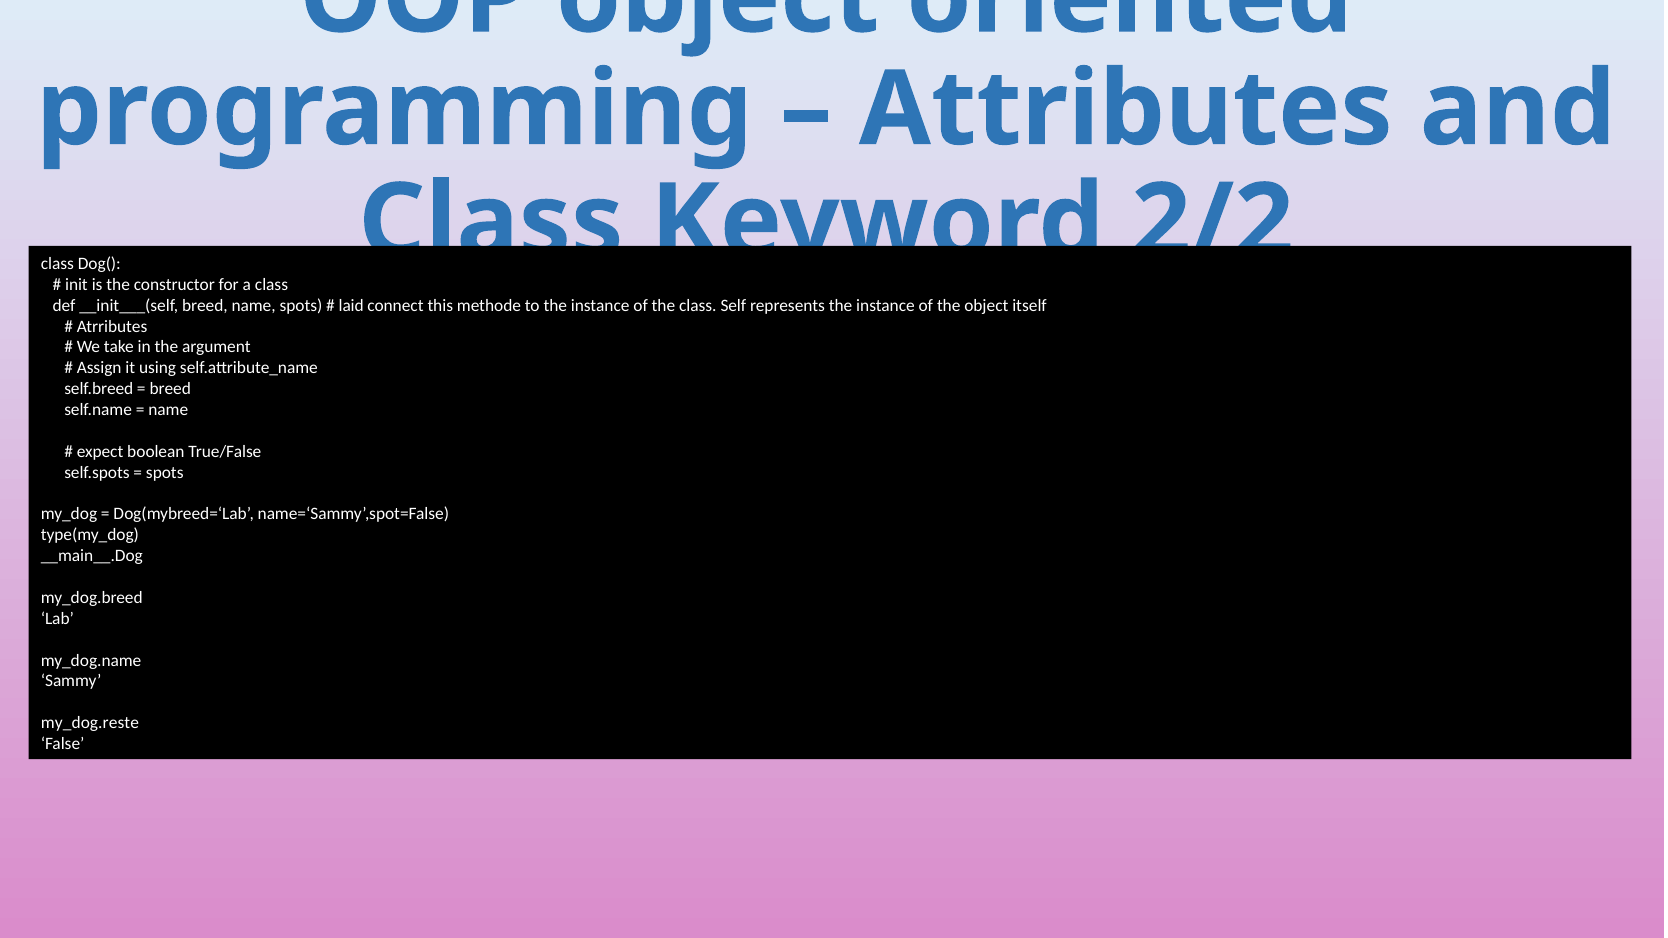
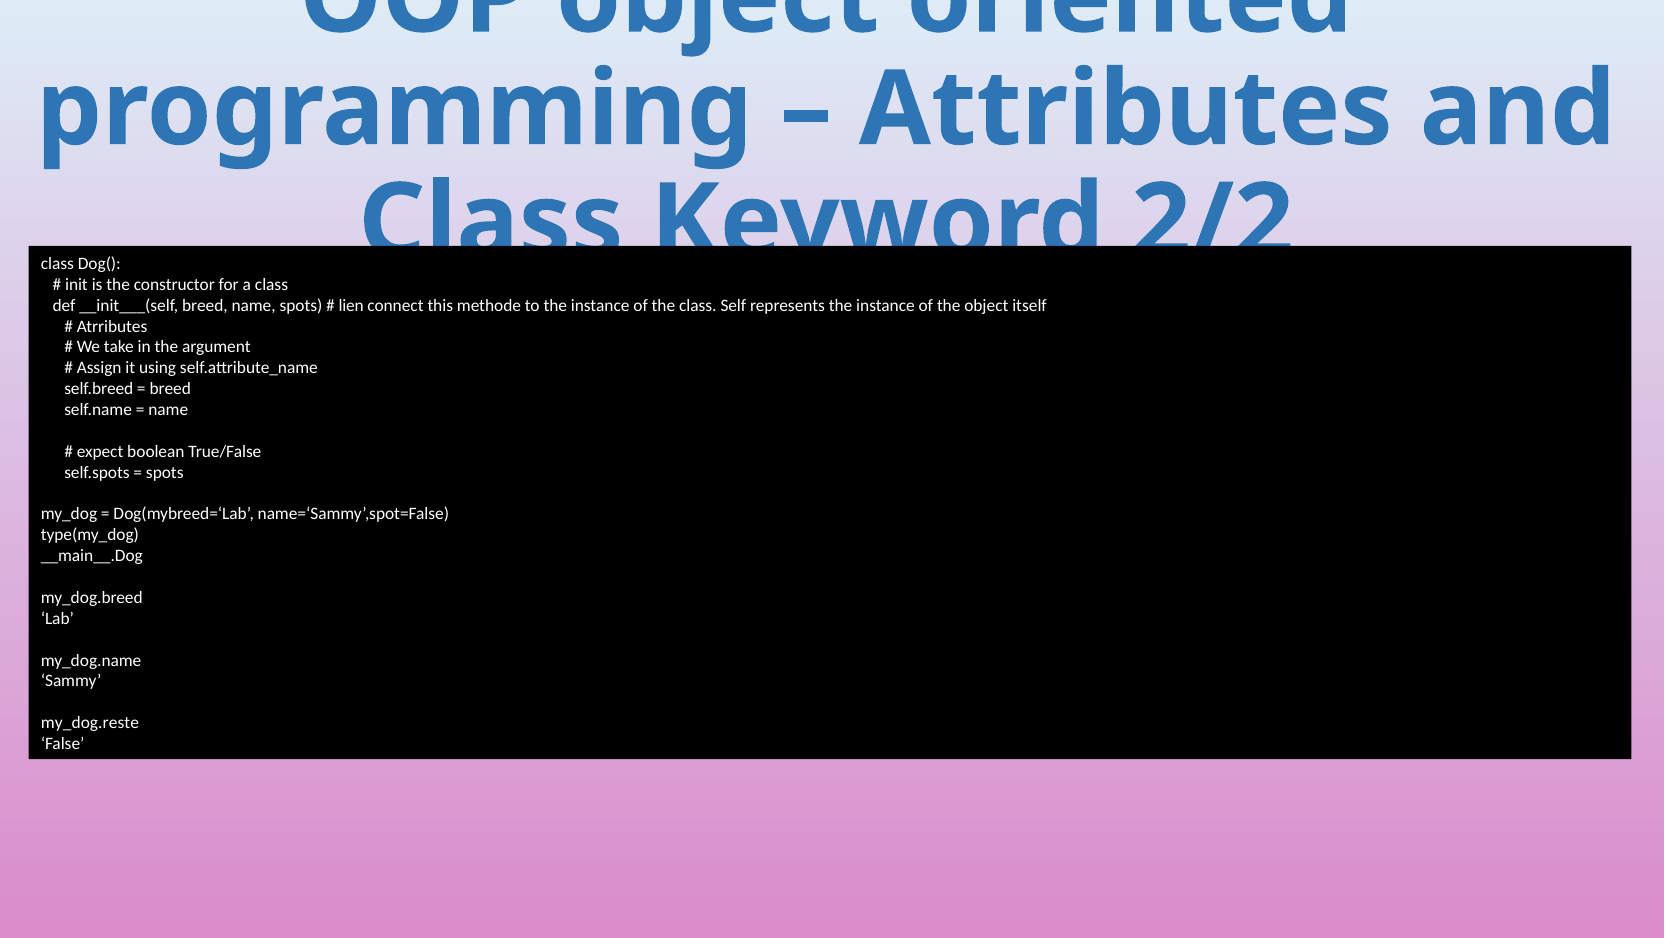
laid: laid -> lien
